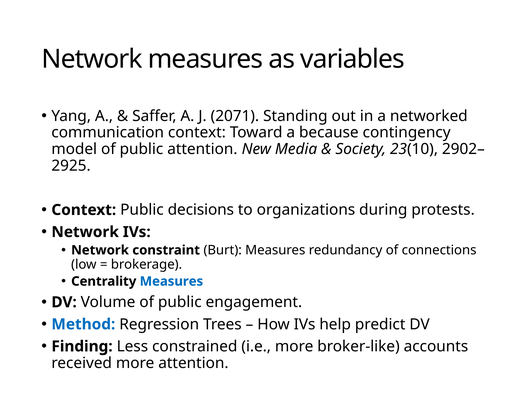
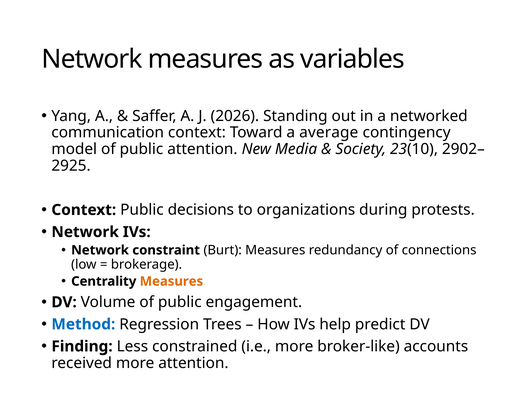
2071: 2071 -> 2026
because: because -> average
Measures at (171, 282) colour: blue -> orange
